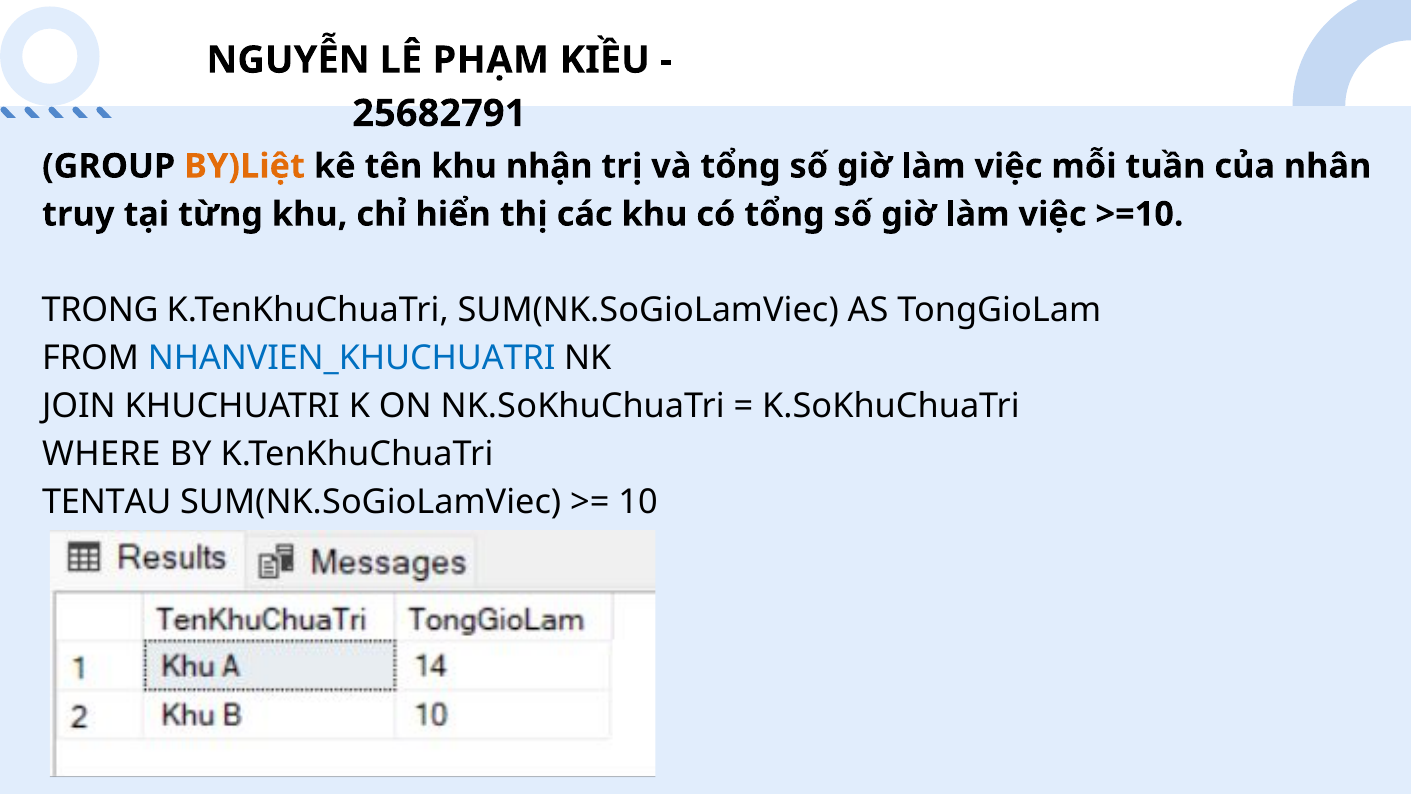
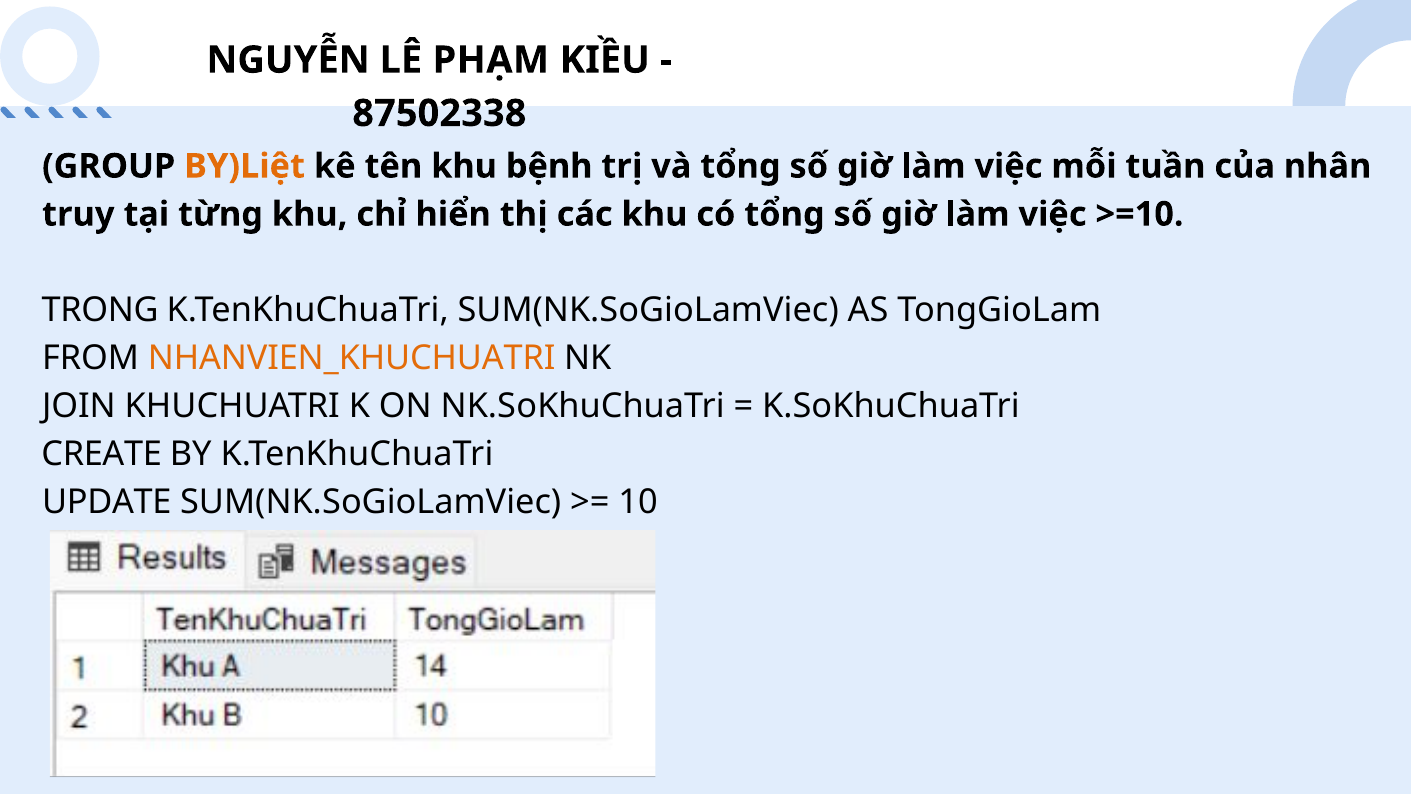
25682791: 25682791 -> 87502338
nhận: nhận -> bệnh
NHANVIEN_KHUCHUATRI colour: blue -> orange
WHERE: WHERE -> CREATE
TENTAU: TENTAU -> UPDATE
